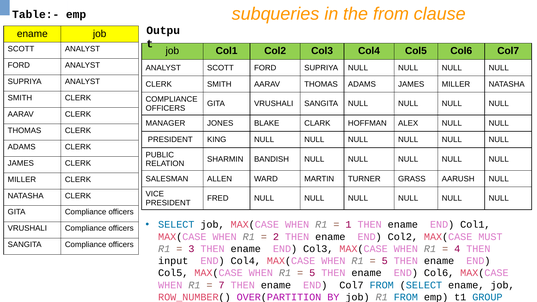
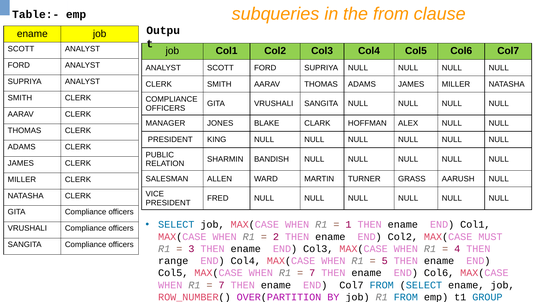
input: input -> range
5 at (312, 273): 5 -> 7
